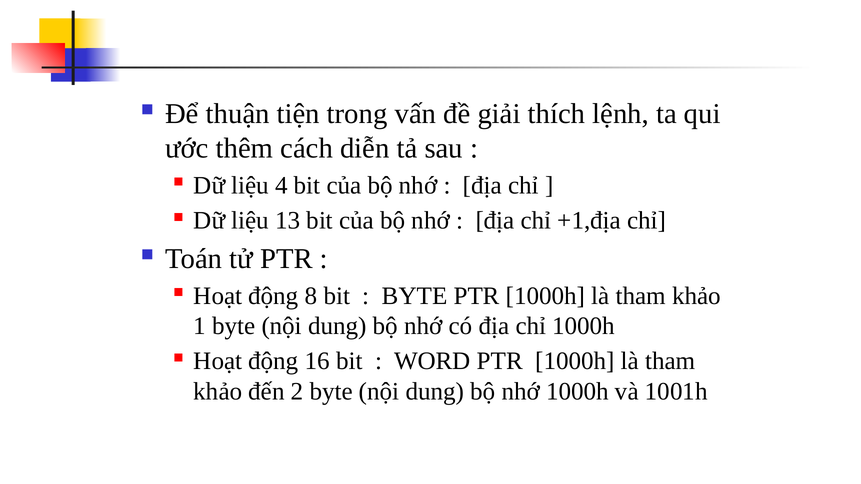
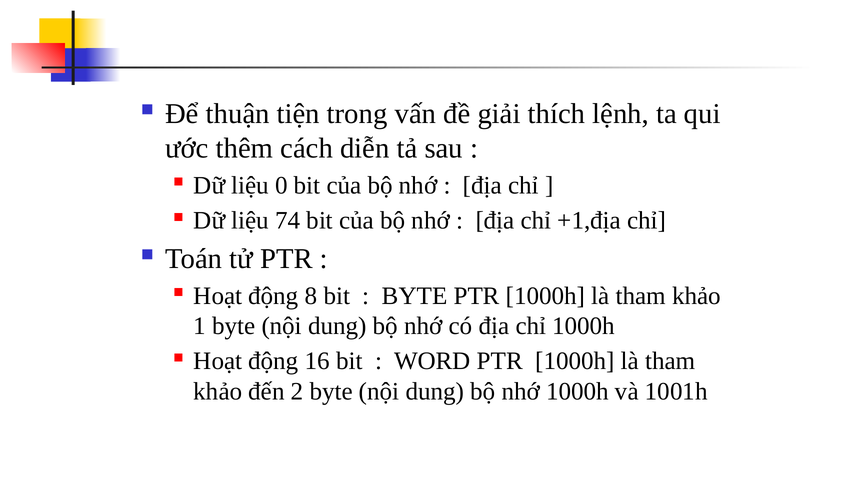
4: 4 -> 0
13: 13 -> 74
